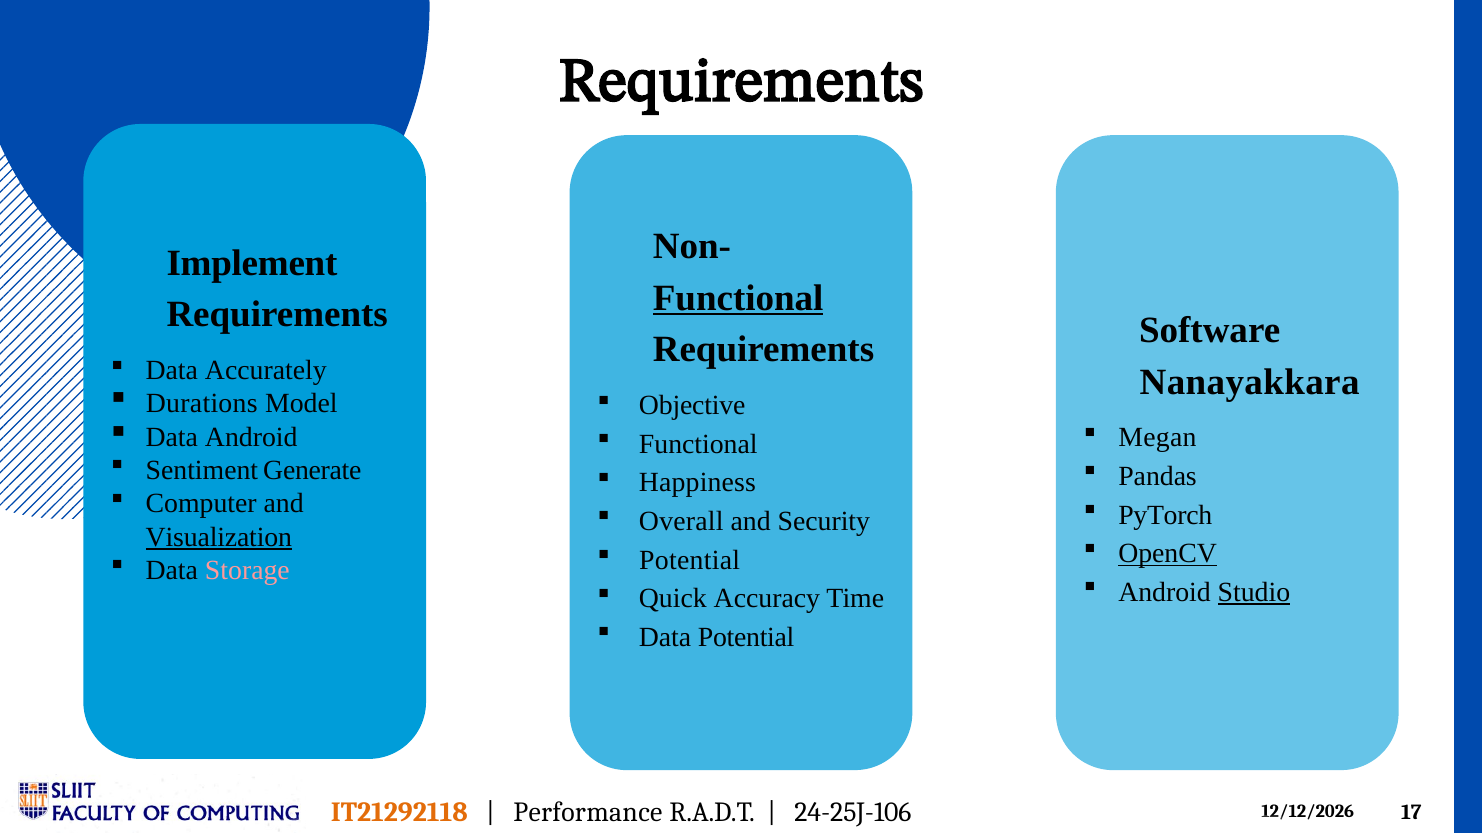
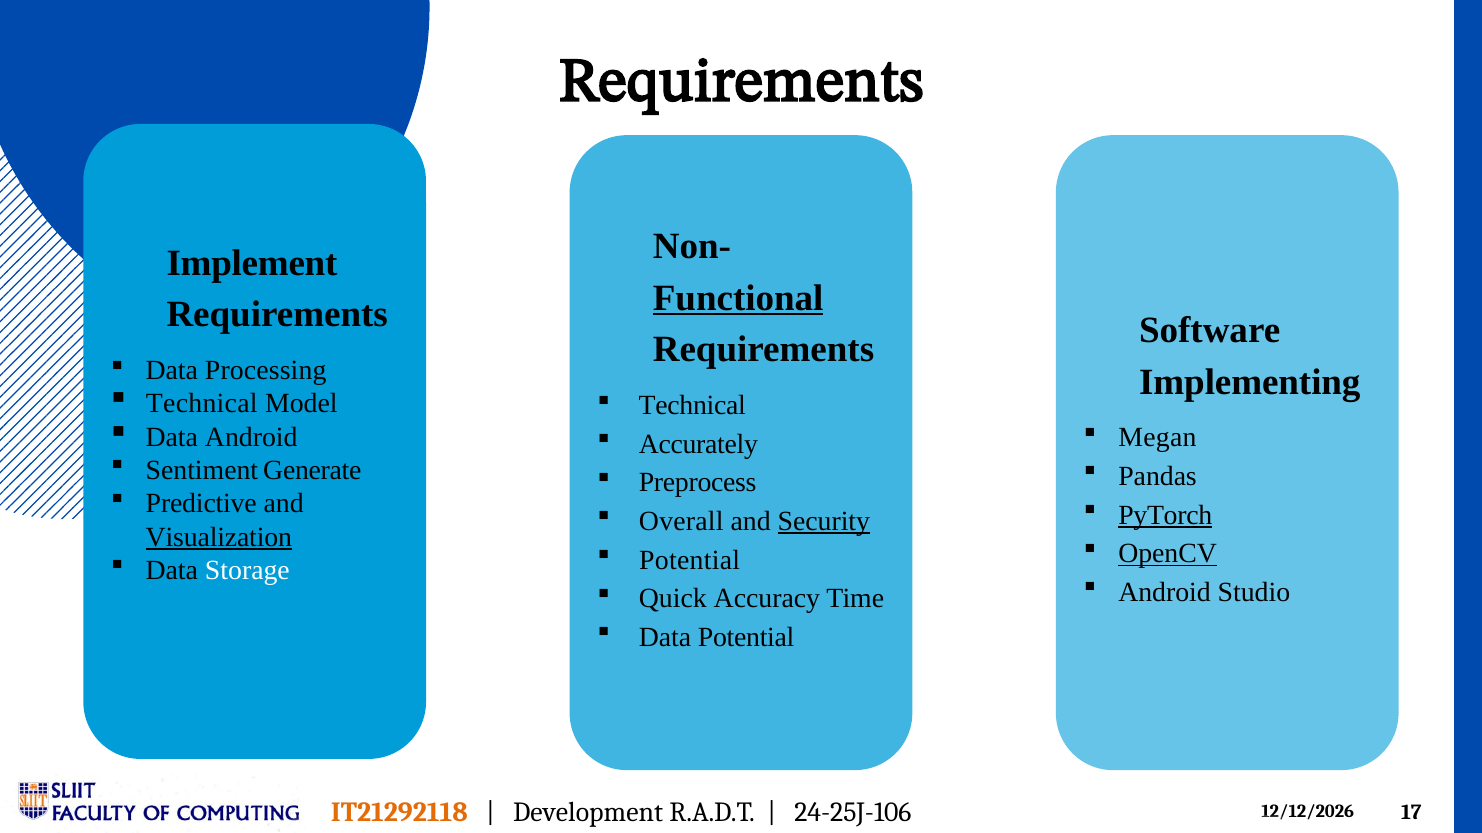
Accurately: Accurately -> Processing
Nanayakkara: Nanayakkara -> Implementing
Durations at (202, 404): Durations -> Technical
Objective at (692, 406): Objective -> Technical
Functional at (698, 444): Functional -> Accurately
Happiness: Happiness -> Preprocess
Computer: Computer -> Predictive
PyTorch underline: none -> present
Security underline: none -> present
Storage colour: pink -> white
Studio underline: present -> none
Performance: Performance -> Development
